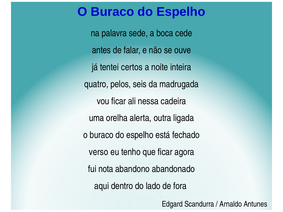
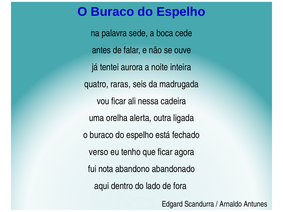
certos: certos -> aurora
pelos: pelos -> raras
